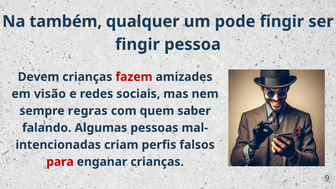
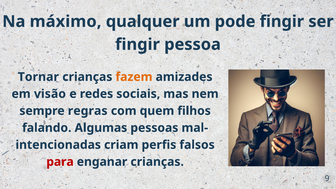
também: também -> máximo
Devem: Devem -> Tornar
fazem colour: red -> orange
saber: saber -> filhos
